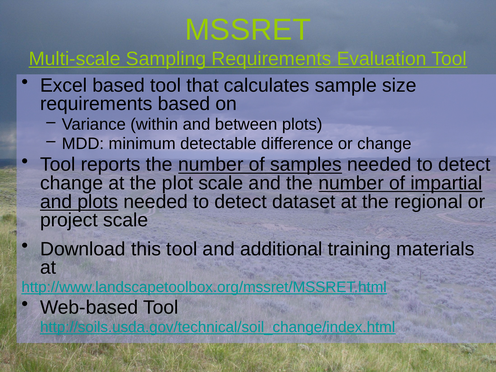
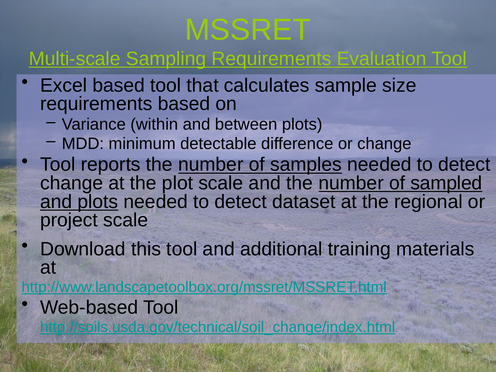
impartial: impartial -> sampled
